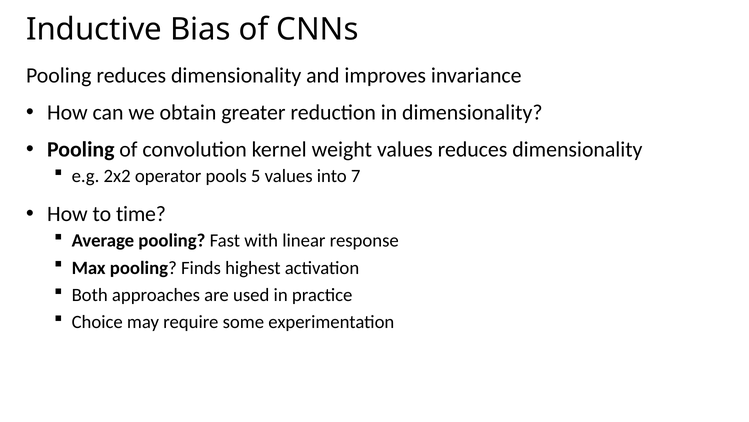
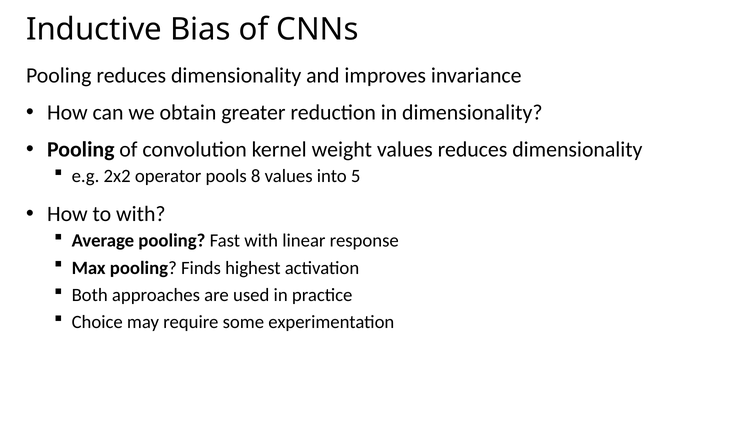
5: 5 -> 8
7: 7 -> 5
to time: time -> with
